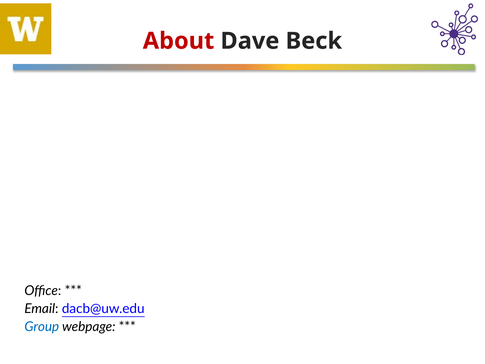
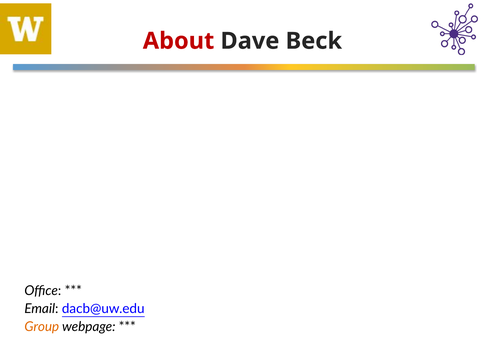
Group colour: blue -> orange
